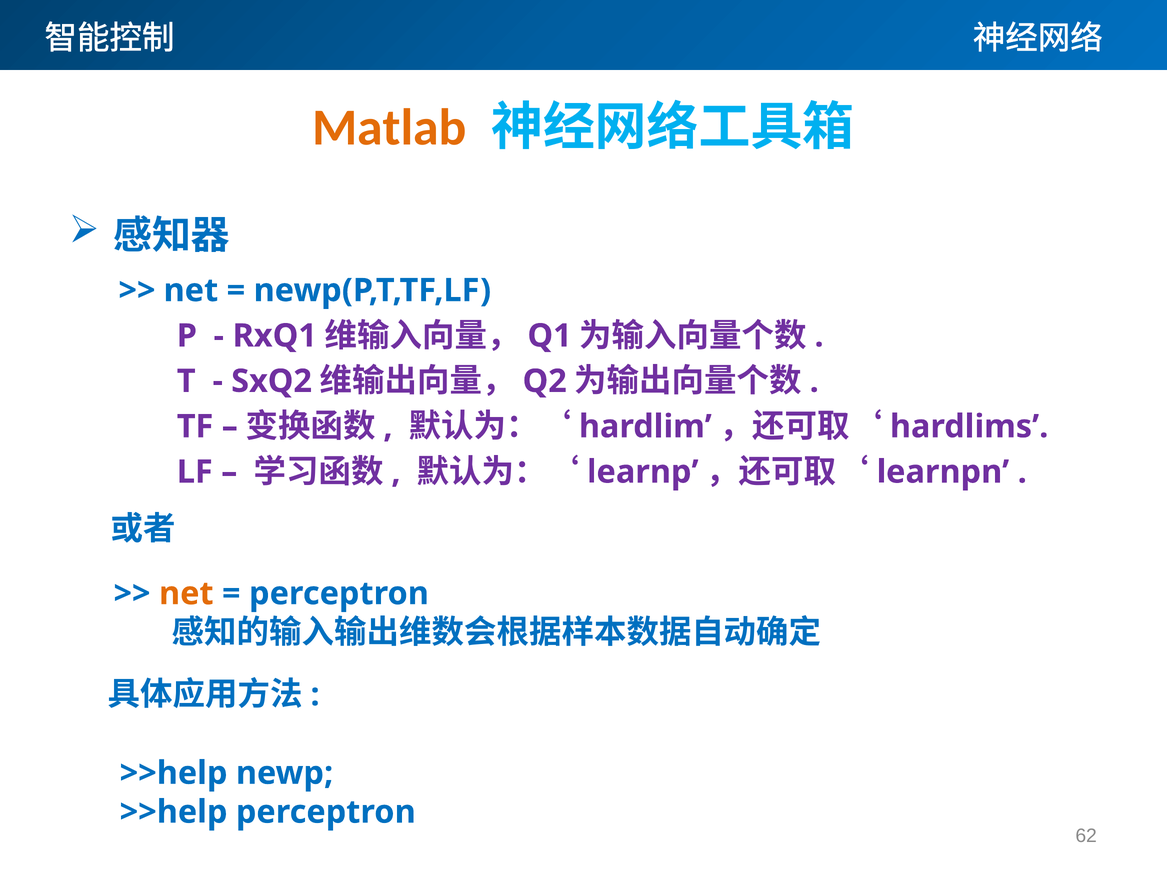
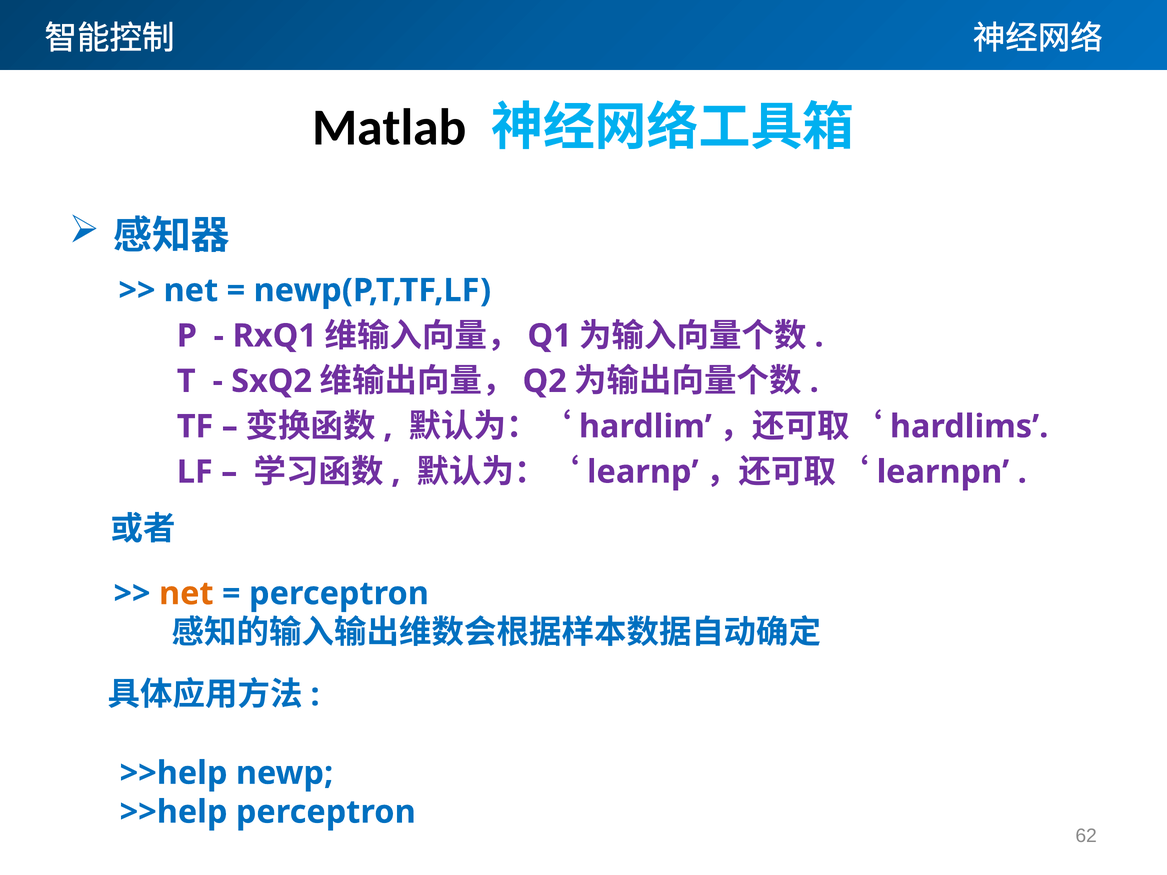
Matlab colour: orange -> black
